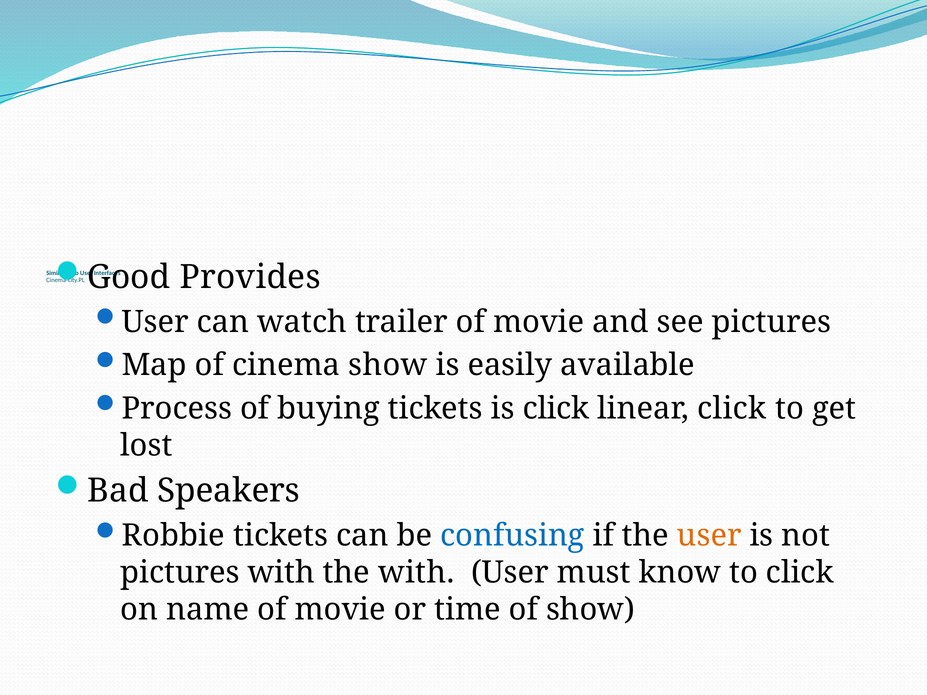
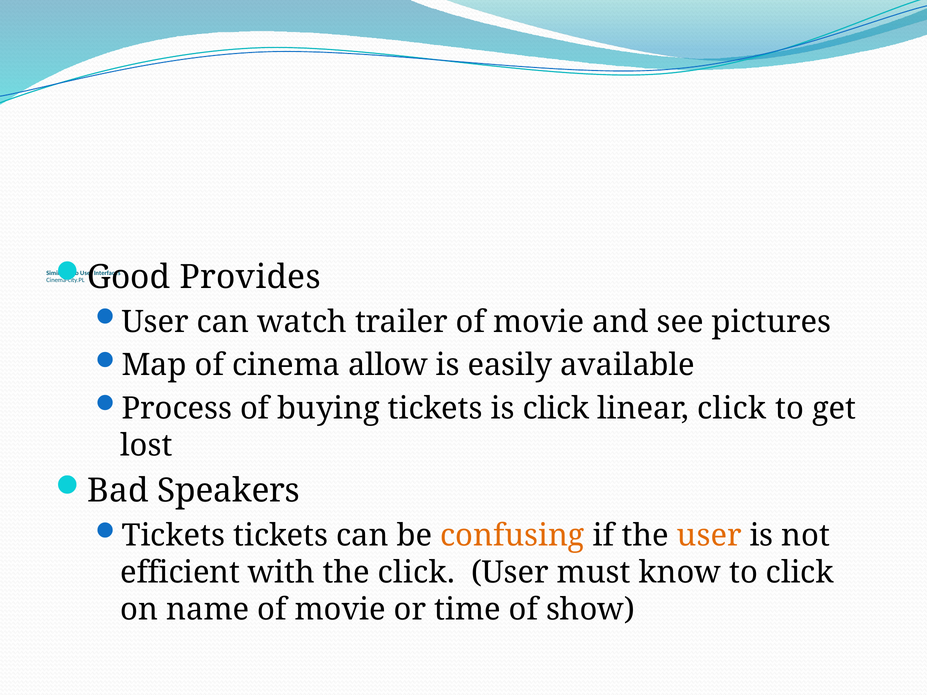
cinema show: show -> allow
Robbie at (173, 536): Robbie -> Tickets
confusing colour: blue -> orange
pictures at (180, 573): pictures -> efficient
the with: with -> click
